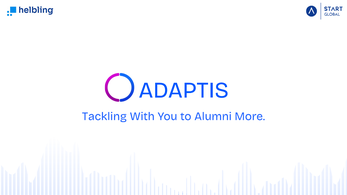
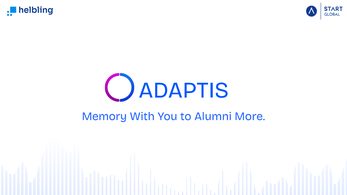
Tackling: Tackling -> Memory
